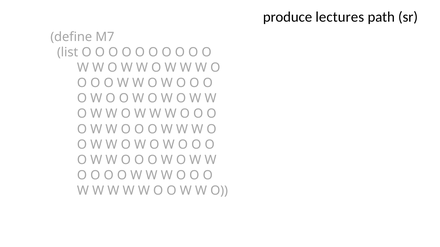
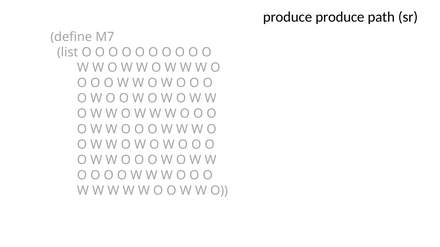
produce lectures: lectures -> produce
